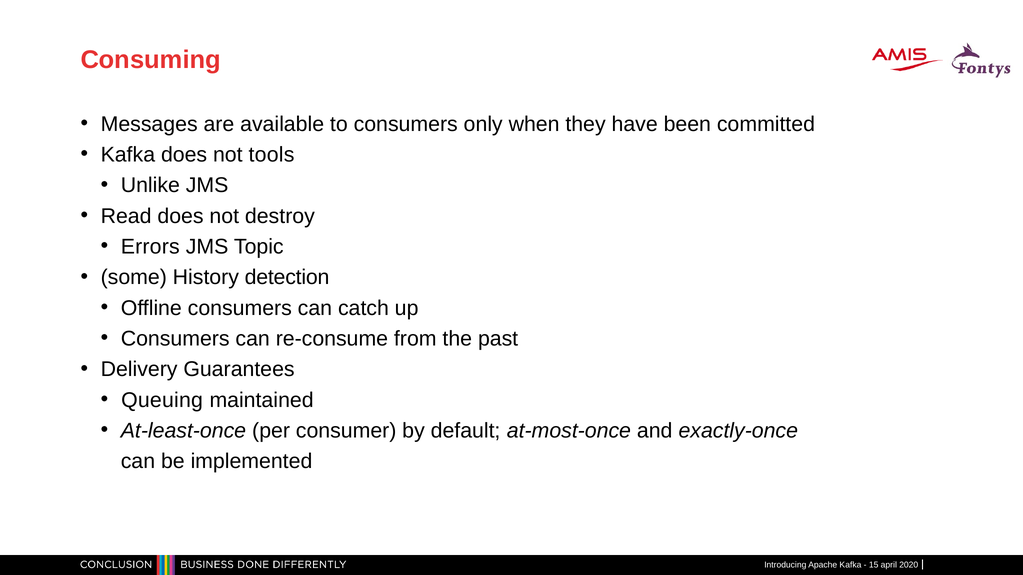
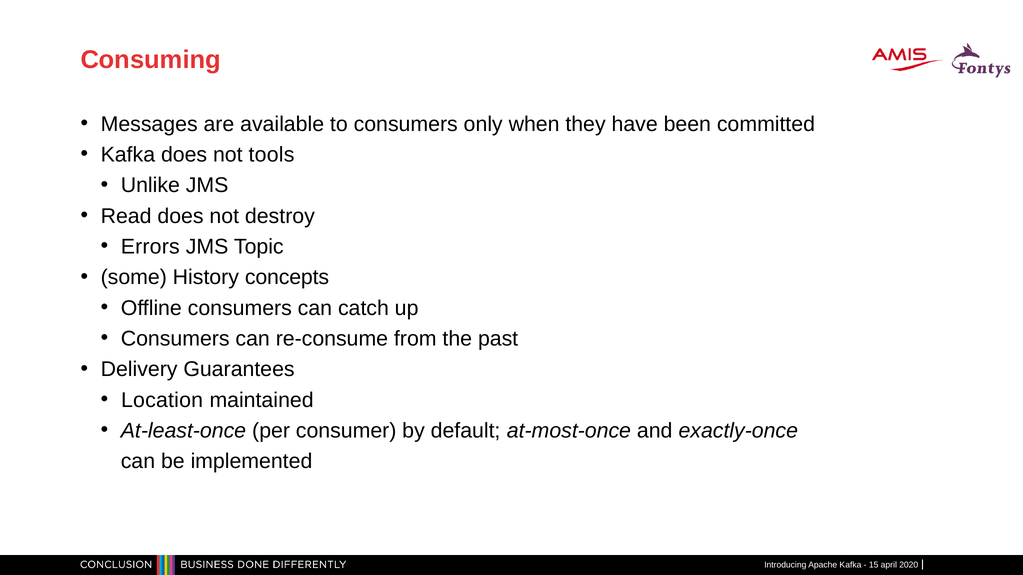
detection: detection -> concepts
Queuing: Queuing -> Location
